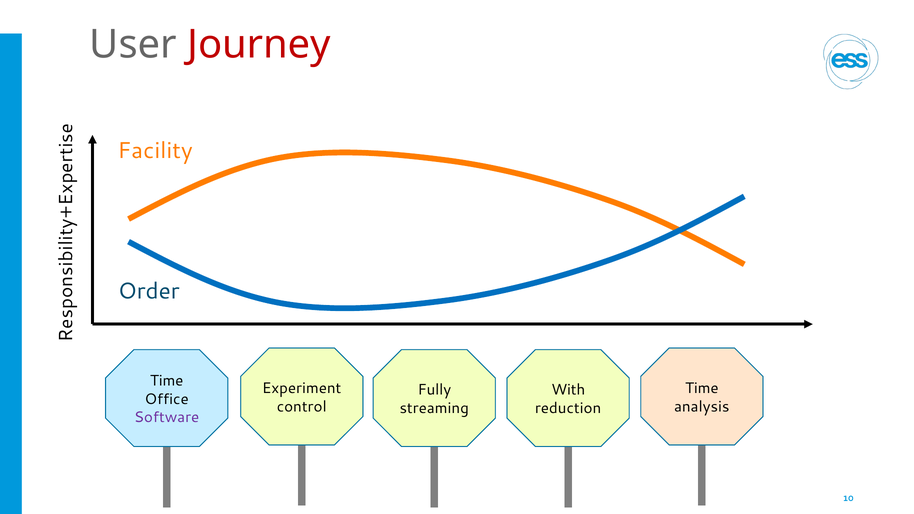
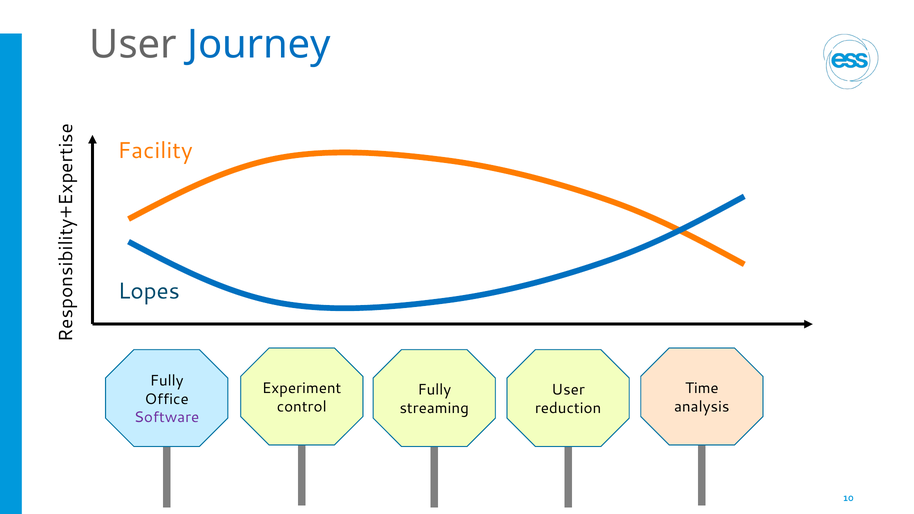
Journey colour: red -> blue
Order: Order -> Lopes
Time at (167, 381): Time -> Fully
With at (568, 390): With -> User
